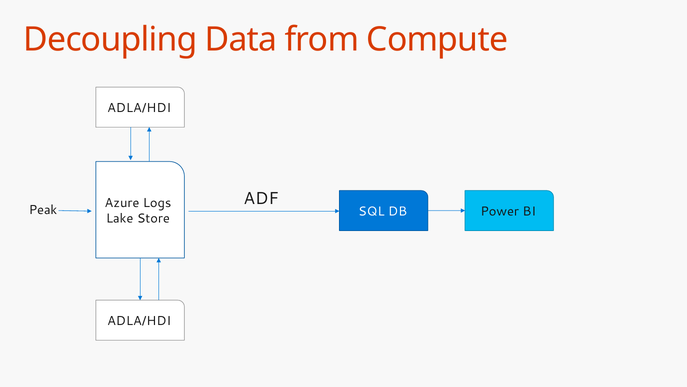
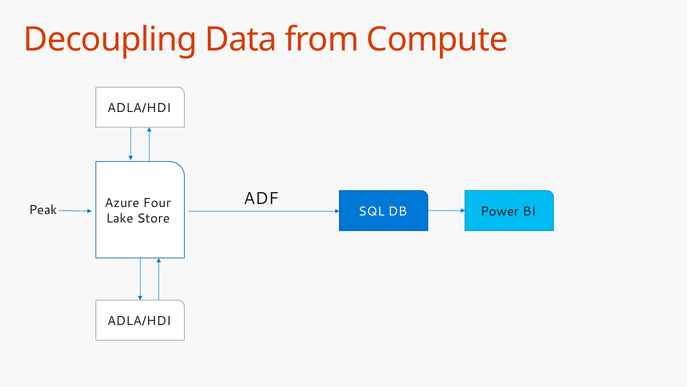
Logs: Logs -> Four
